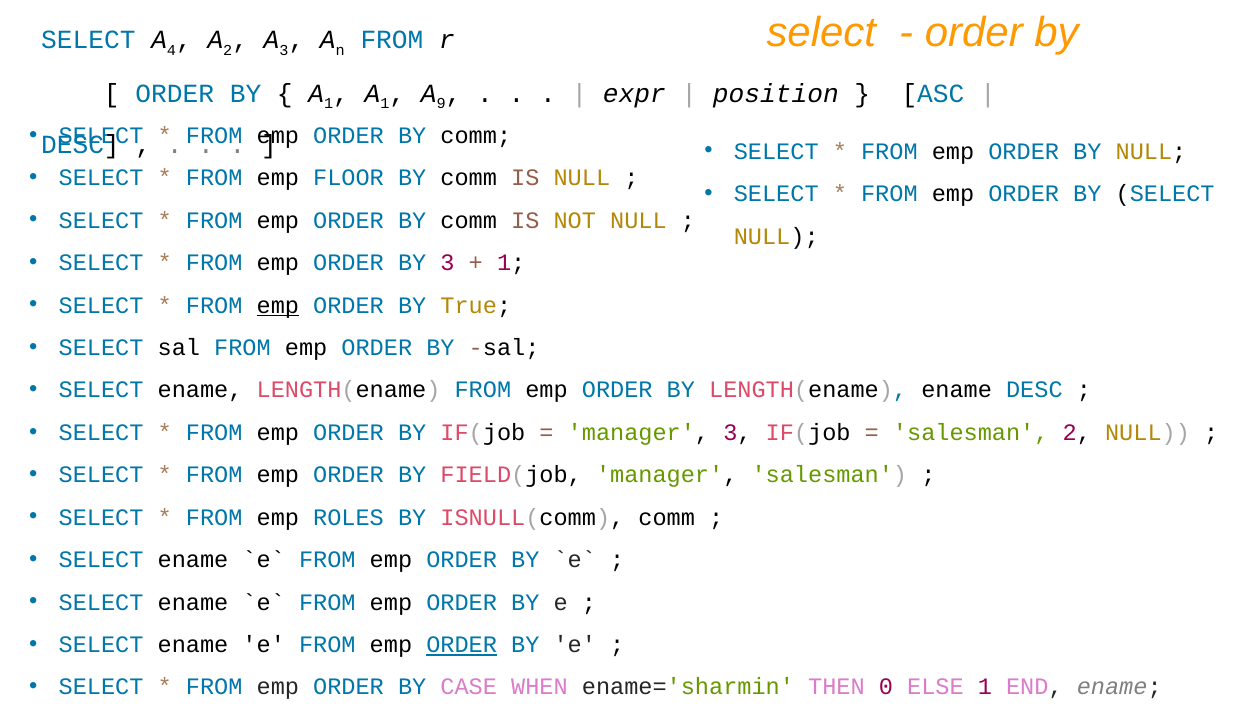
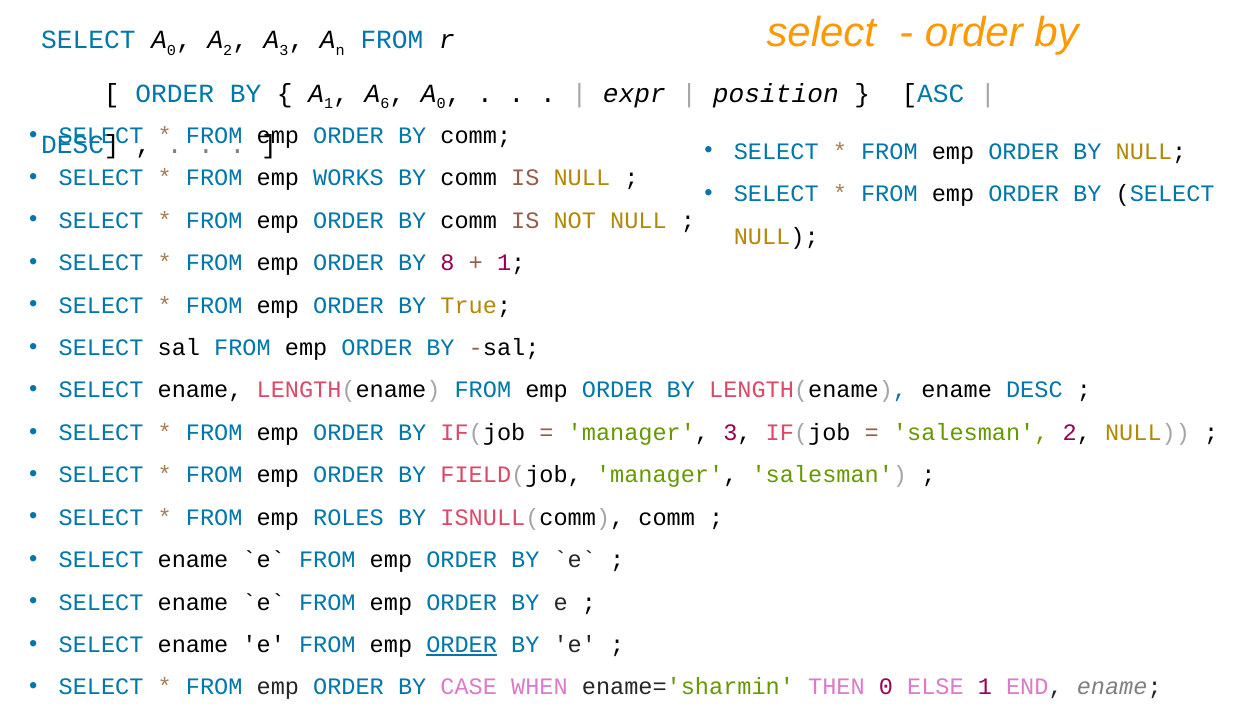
4 at (172, 50): 4 -> 0
1 at (385, 104): 1 -> 6
9 at (441, 104): 9 -> 0
FLOOR: FLOOR -> WORKS
BY 3: 3 -> 8
emp at (278, 305) underline: present -> none
